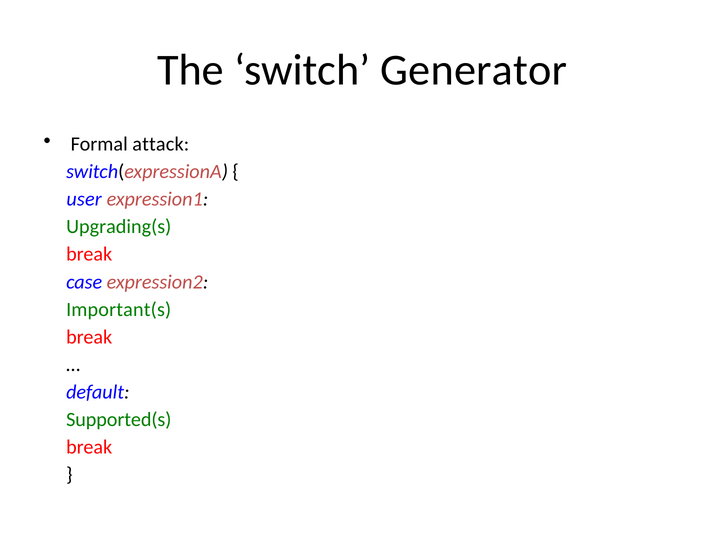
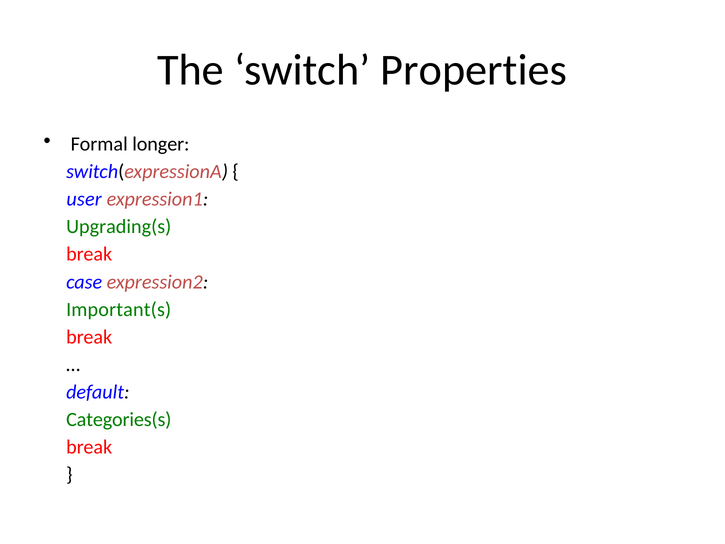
Generator: Generator -> Properties
attack: attack -> longer
Supported(s: Supported(s -> Categories(s
